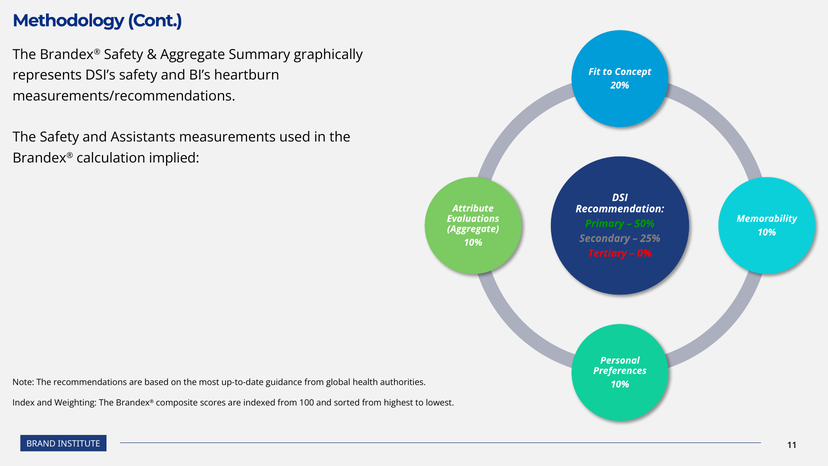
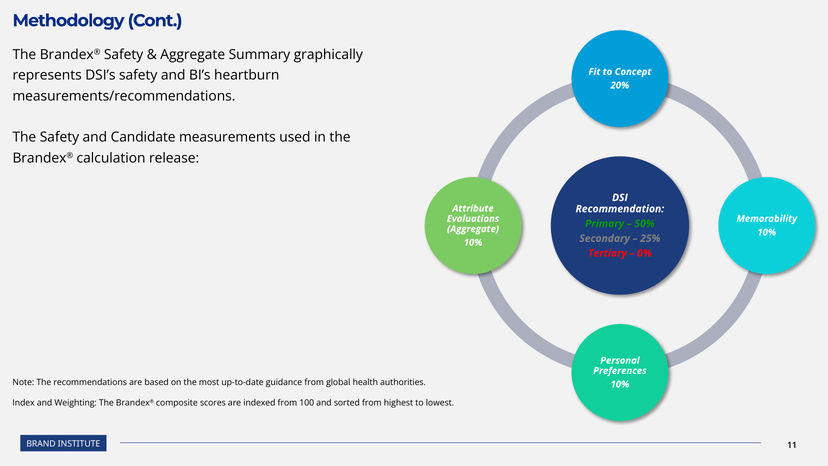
Assistants: Assistants -> Candidate
implied: implied -> release
